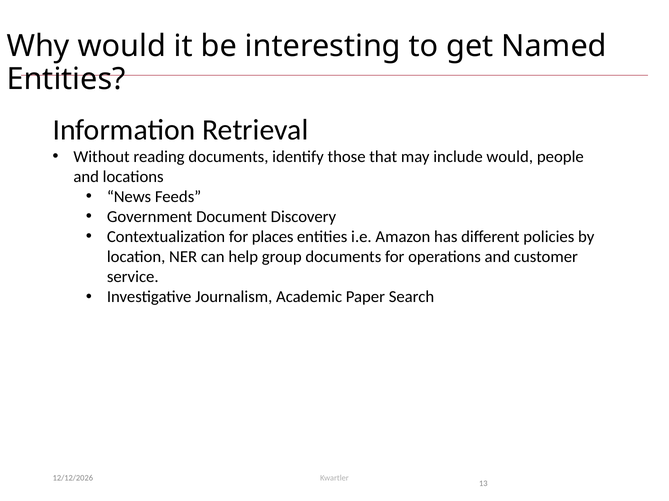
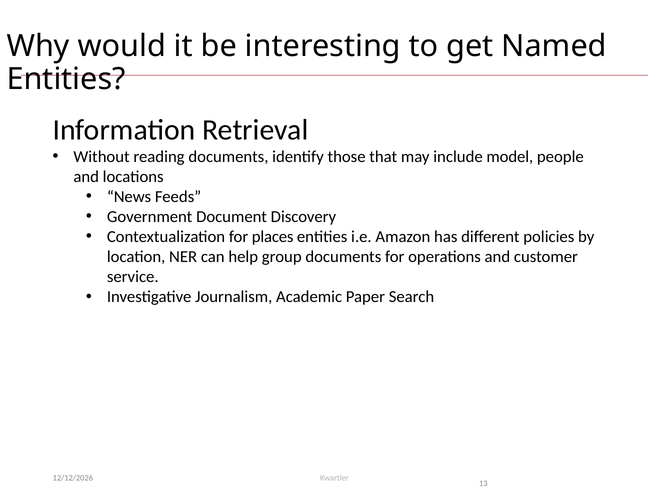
include would: would -> model
